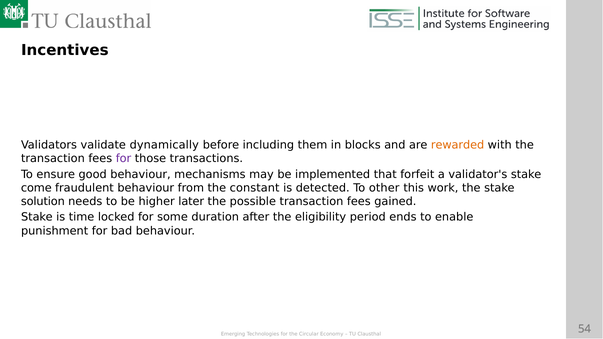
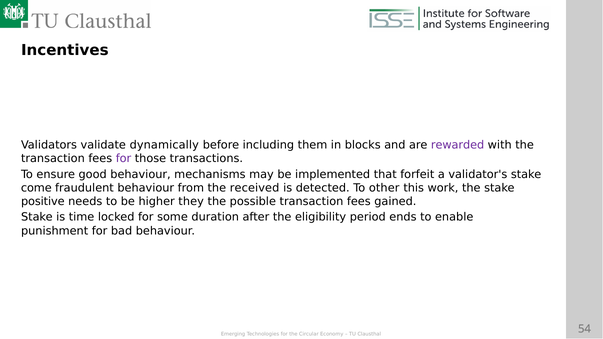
rewarded colour: orange -> purple
constant: constant -> received
solution: solution -> positive
later: later -> they
